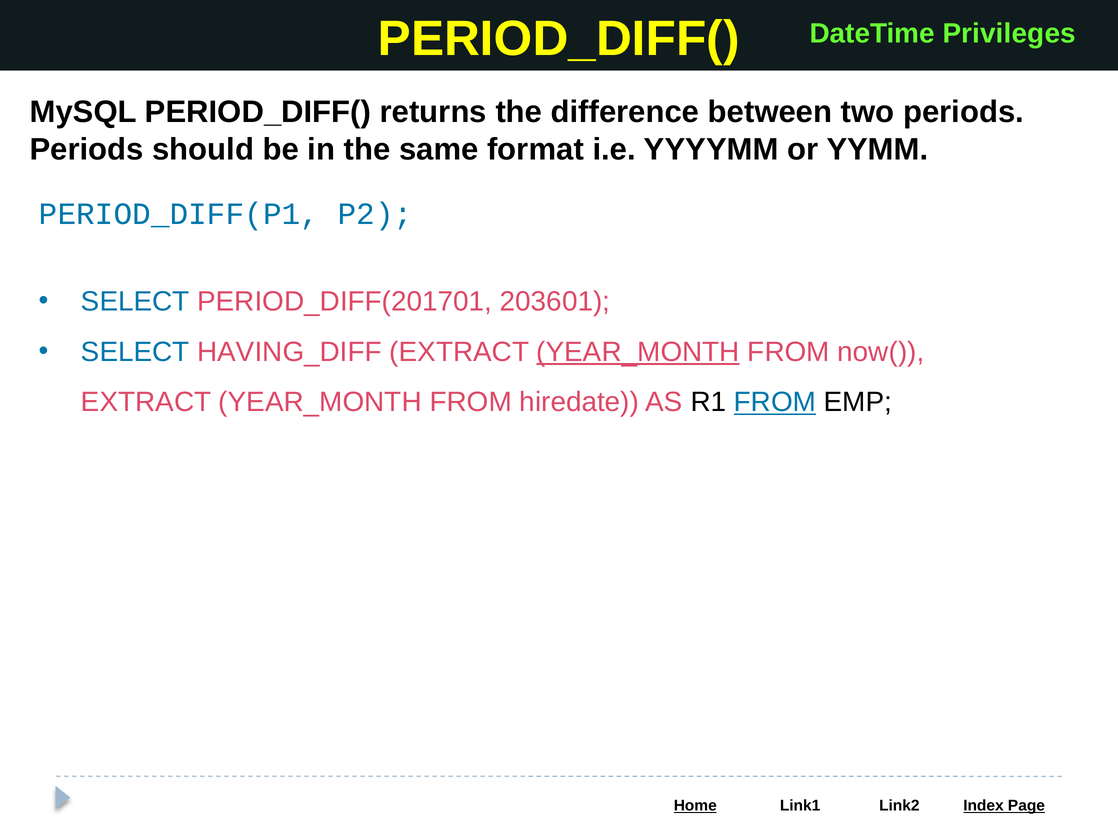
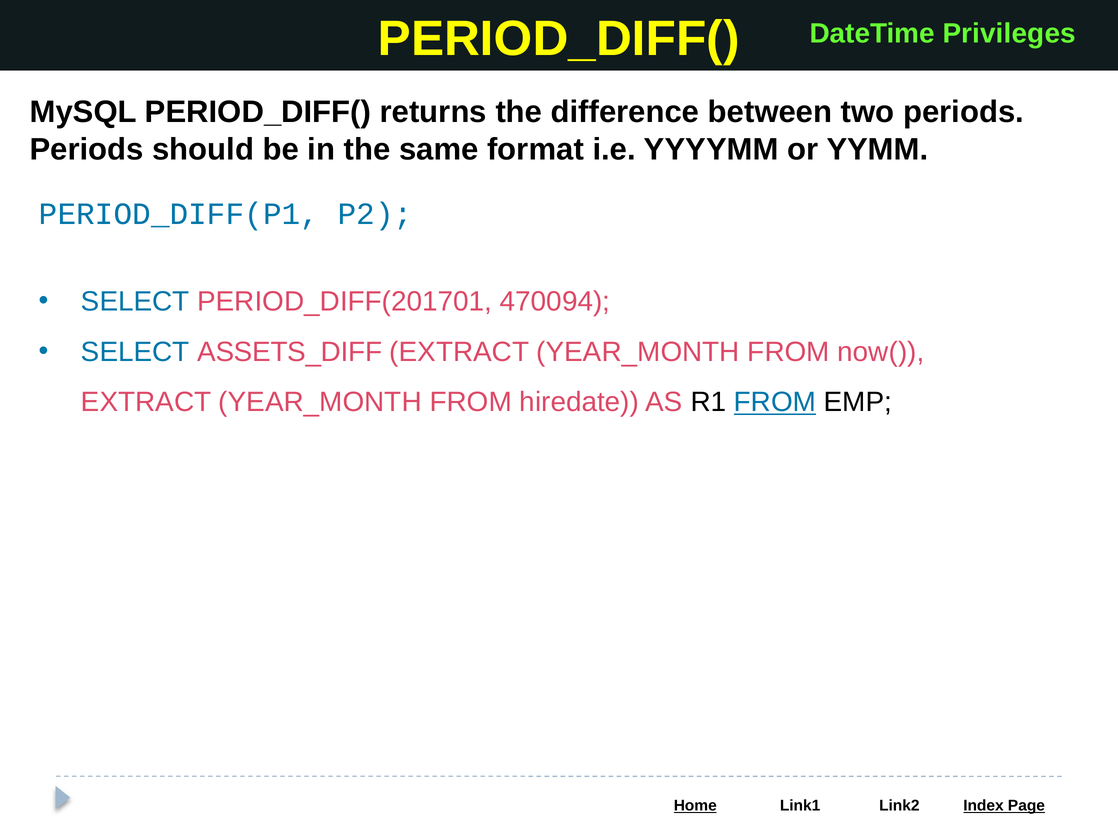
203601: 203601 -> 470094
HAVING_DIFF: HAVING_DIFF -> ASSETS_DIFF
YEAR_MONTH at (638, 352) underline: present -> none
